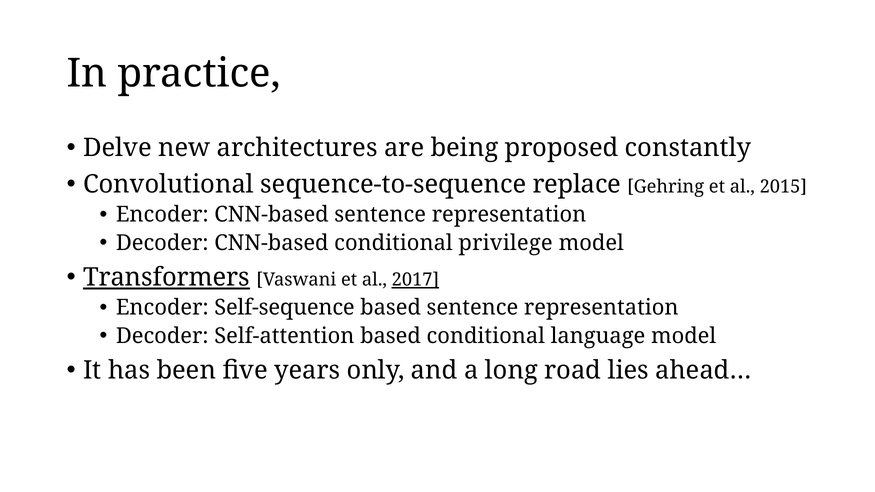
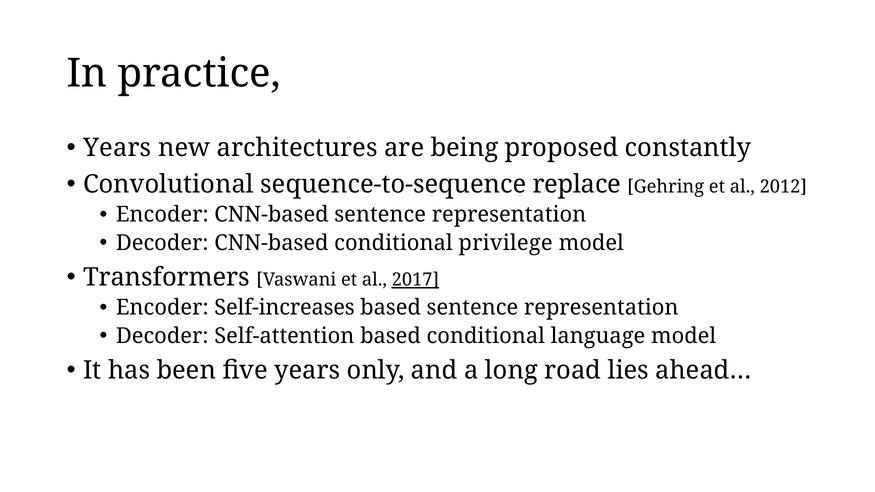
Delve at (117, 148): Delve -> Years
2015: 2015 -> 2012
Transformers underline: present -> none
Self-sequence: Self-sequence -> Self-increases
